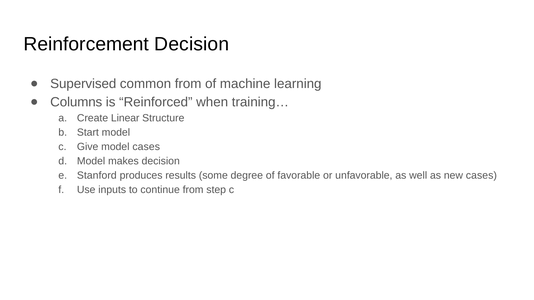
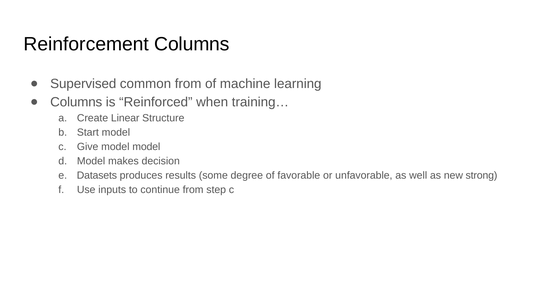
Reinforcement Decision: Decision -> Columns
model cases: cases -> model
Stanford: Stanford -> Datasets
new cases: cases -> strong
